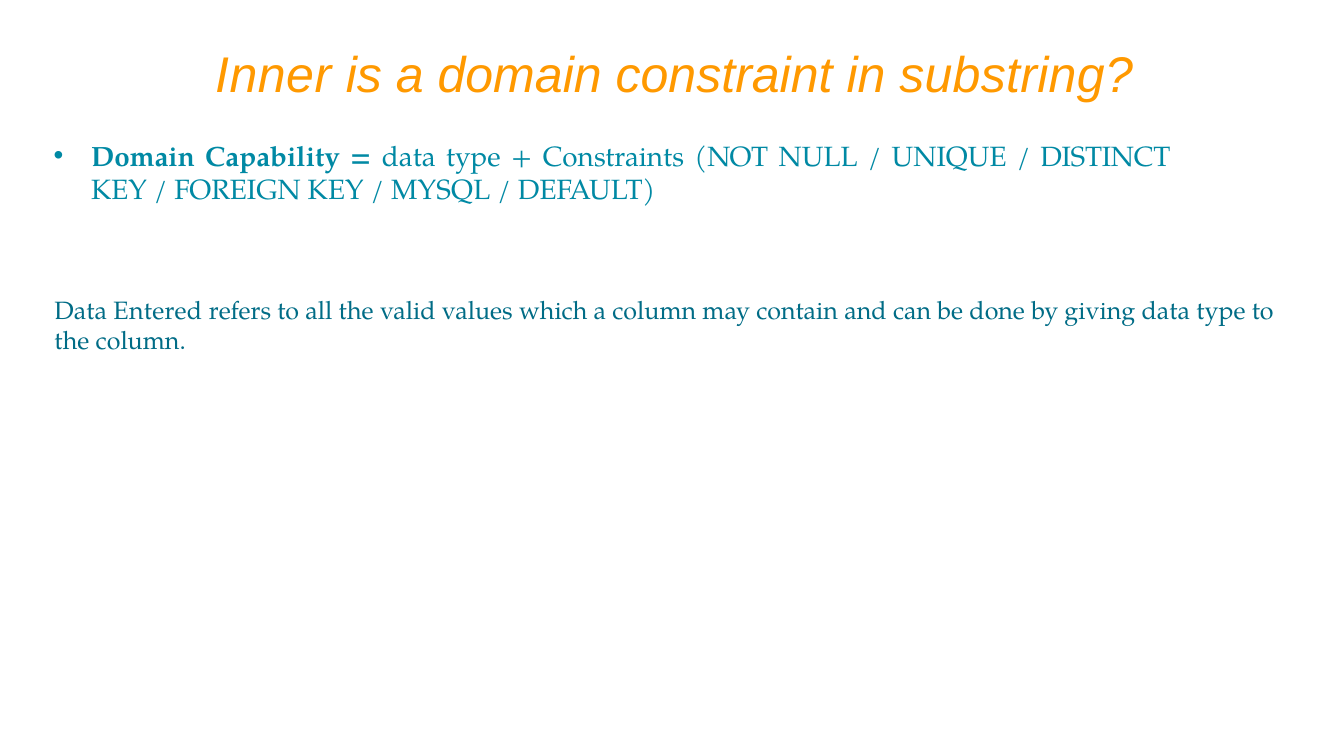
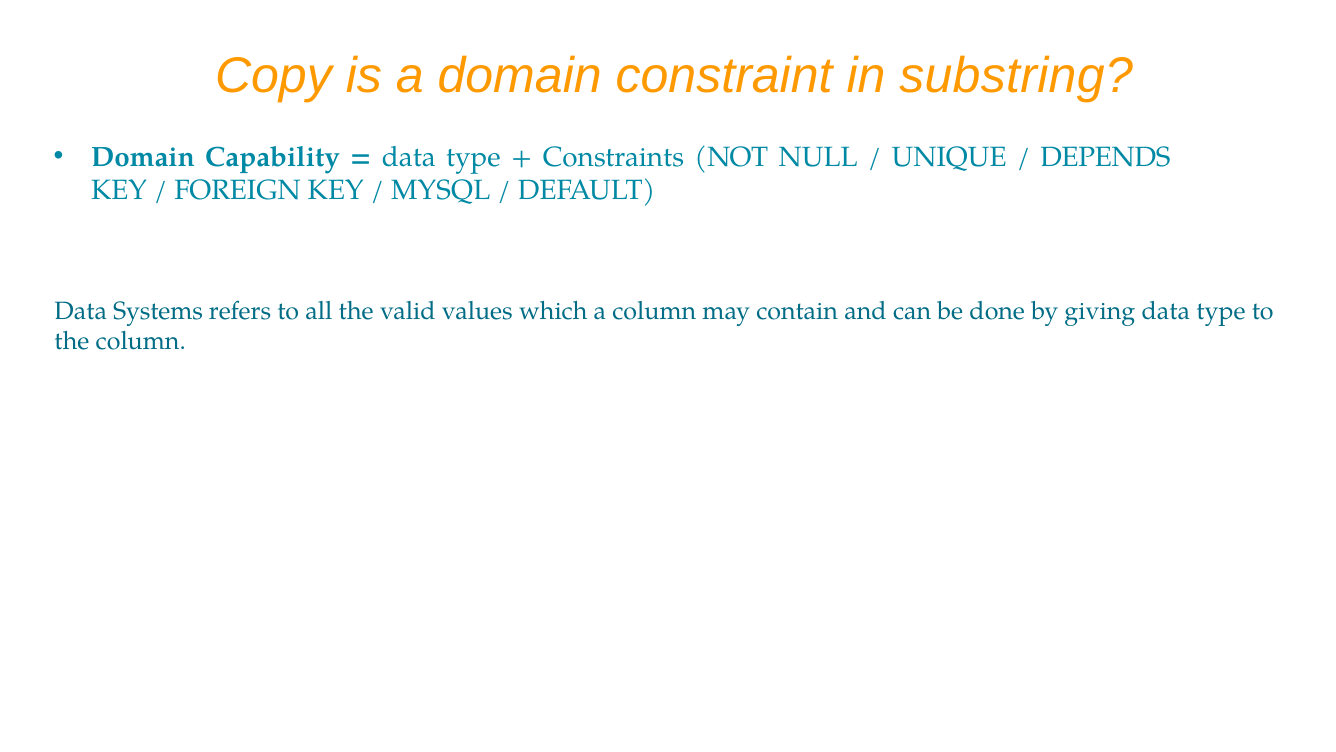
Inner: Inner -> Copy
DISTINCT: DISTINCT -> DEPENDS
Entered: Entered -> Systems
